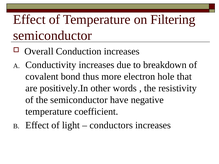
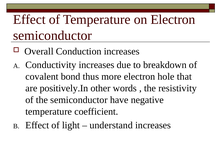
on Filtering: Filtering -> Electron
conductors: conductors -> understand
